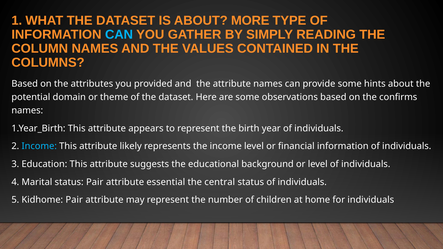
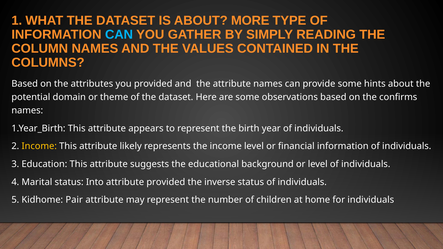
Income at (39, 146) colour: light blue -> yellow
status Pair: Pair -> Into
attribute essential: essential -> provided
central: central -> inverse
